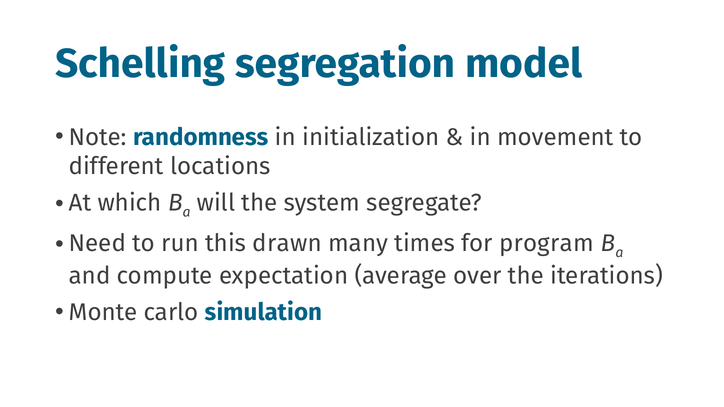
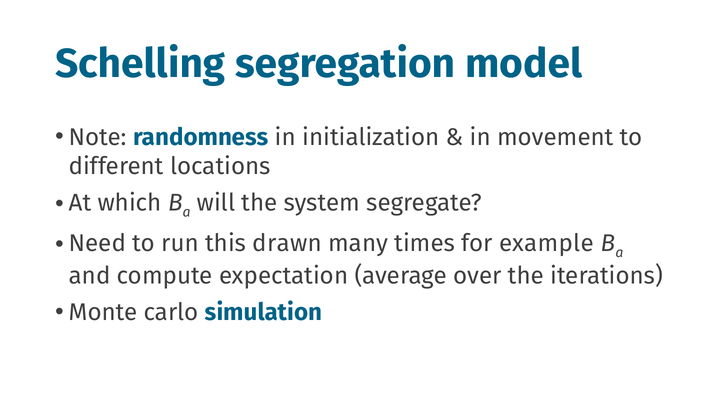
program: program -> example
